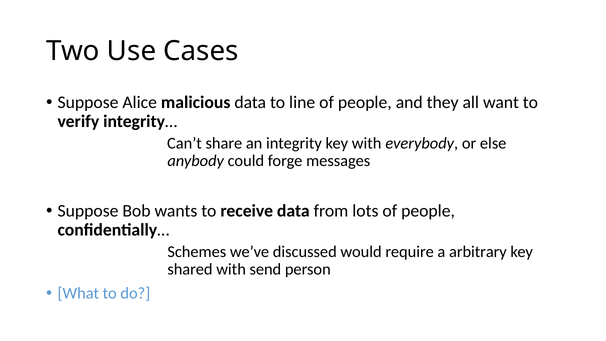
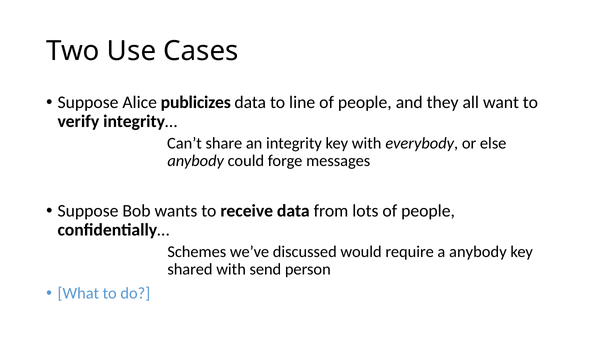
malicious: malicious -> publicizes
a arbitrary: arbitrary -> anybody
